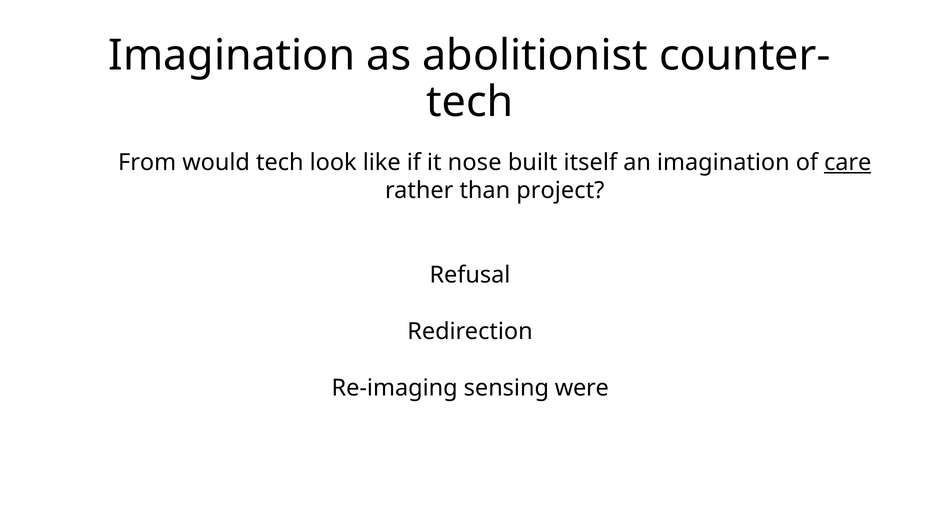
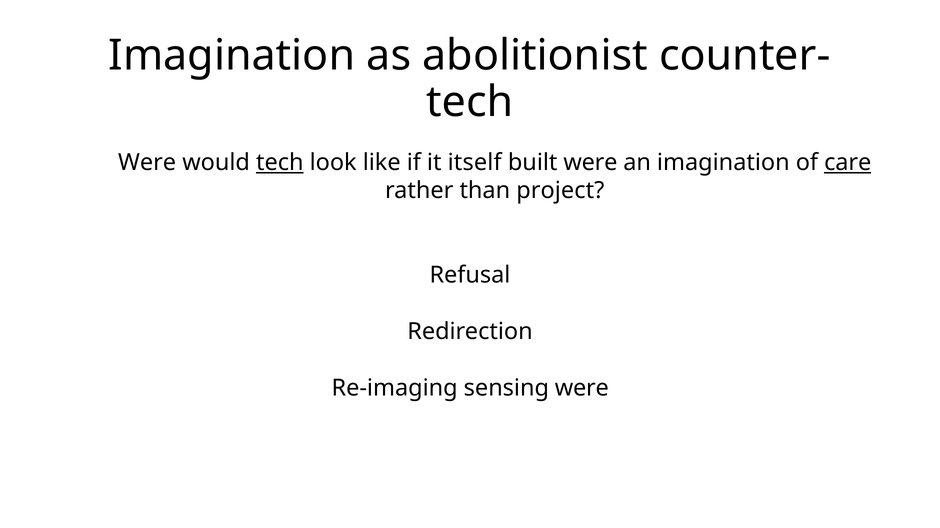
From at (147, 163): From -> Were
tech at (280, 163) underline: none -> present
nose: nose -> itself
built itself: itself -> were
